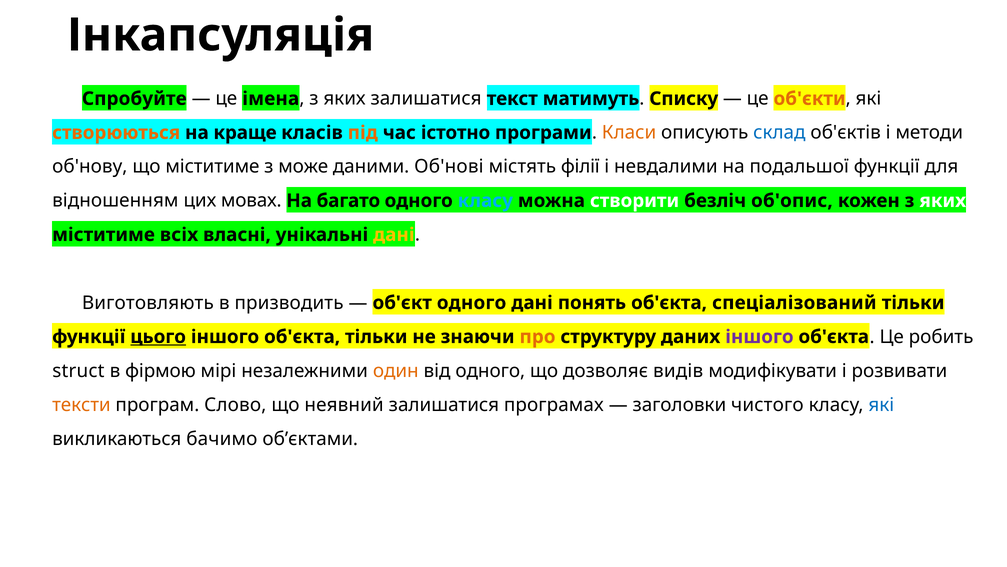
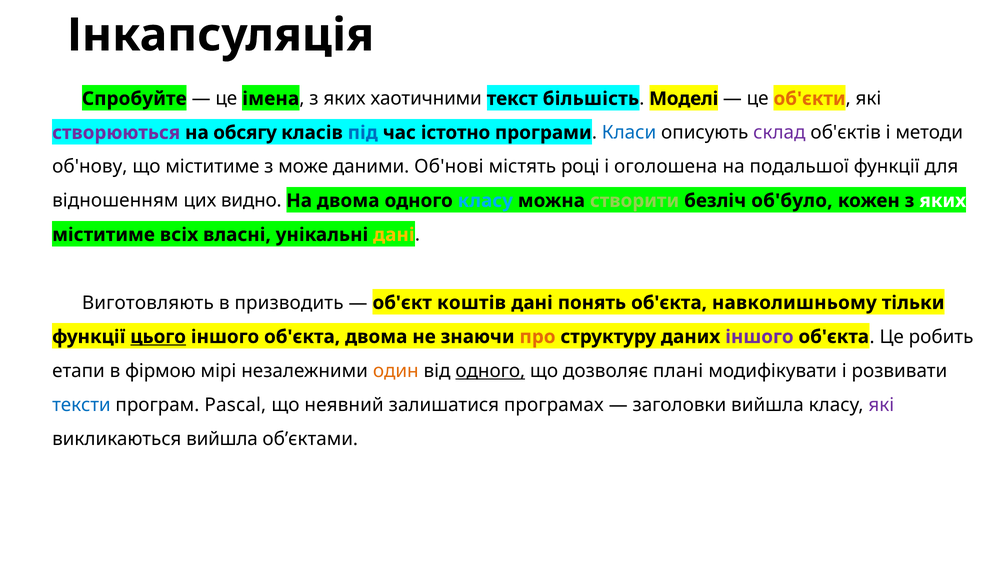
яких залишатися: залишатися -> хаотичними
матимуть: матимуть -> більшість
Списку: Списку -> Моделі
створюються colour: orange -> purple
краще: краще -> обсягу
під colour: orange -> blue
Класи colour: orange -> blue
склад colour: blue -> purple
філії: філії -> році
невдалими: невдалими -> оголошена
мовах: мовах -> видно
На багато: багато -> двома
створити colour: white -> light green
об'опис: об'опис -> об'було
об'єкт одного: одного -> коштів
спеціалізований: спеціалізований -> навколишньому
об'єкта тільки: тільки -> двома
struct: struct -> етапи
одного at (490, 370) underline: none -> present
видів: видів -> плані
тексти colour: orange -> blue
Слово: Слово -> Pascal
заголовки чистого: чистого -> вийшла
які at (881, 404) colour: blue -> purple
викликаються бачимо: бачимо -> вийшла
